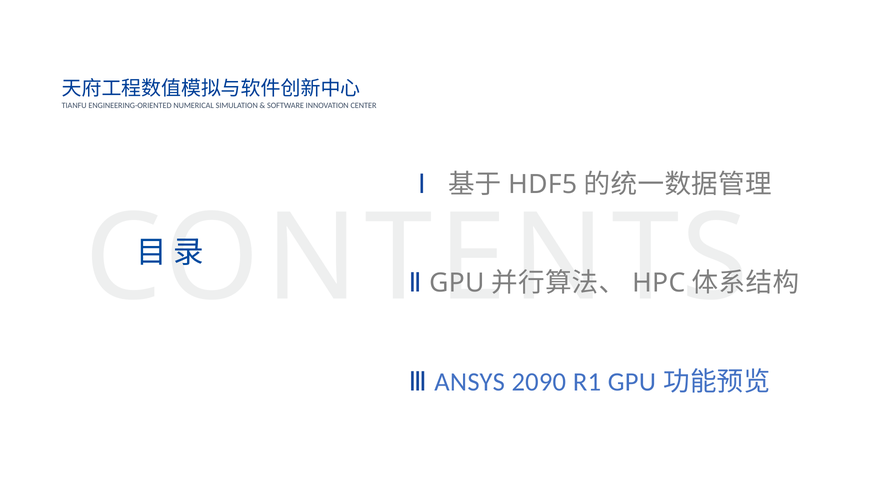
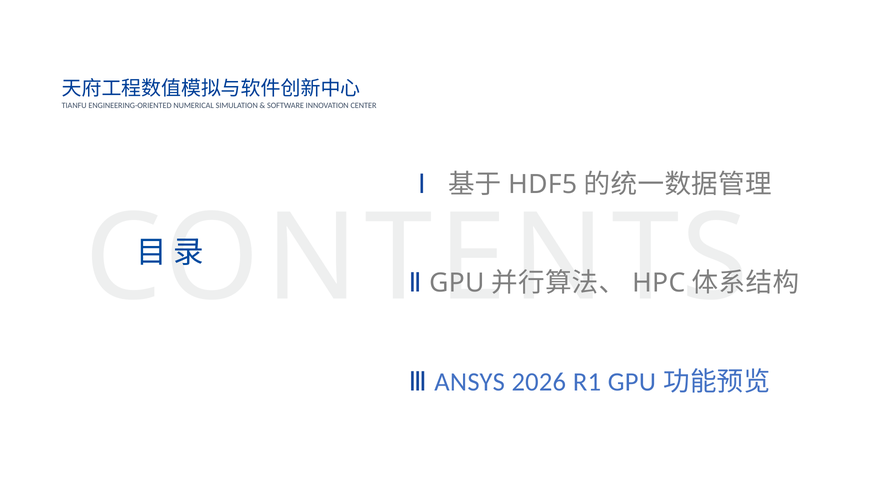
2090: 2090 -> 2026
